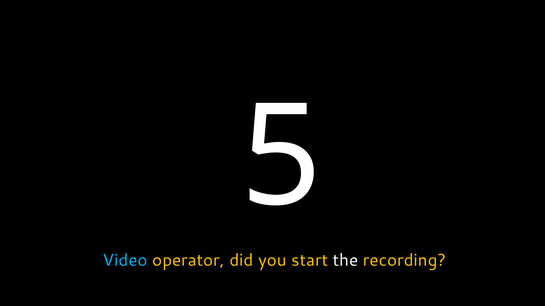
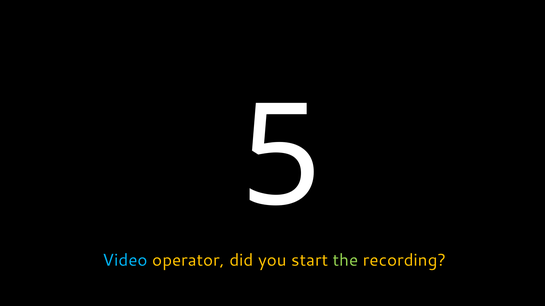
the colour: white -> light green
